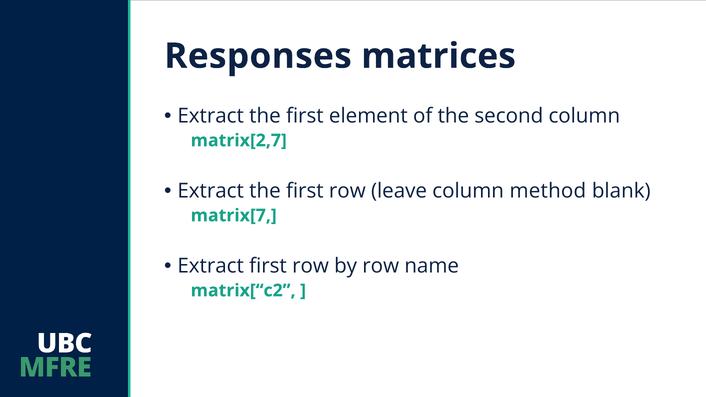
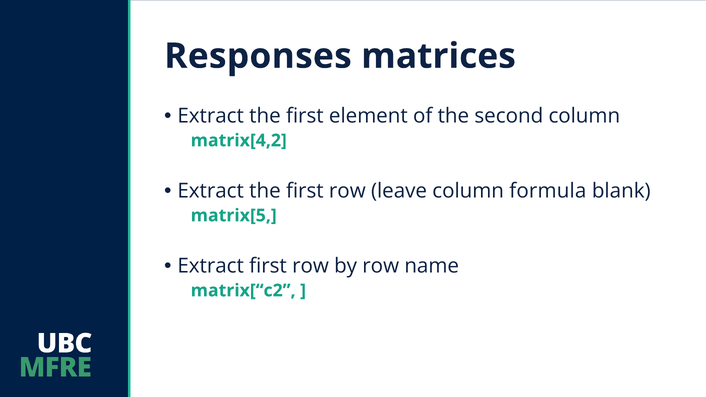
matrix[2,7: matrix[2,7 -> matrix[4,2
method: method -> formula
matrix[7: matrix[7 -> matrix[5
